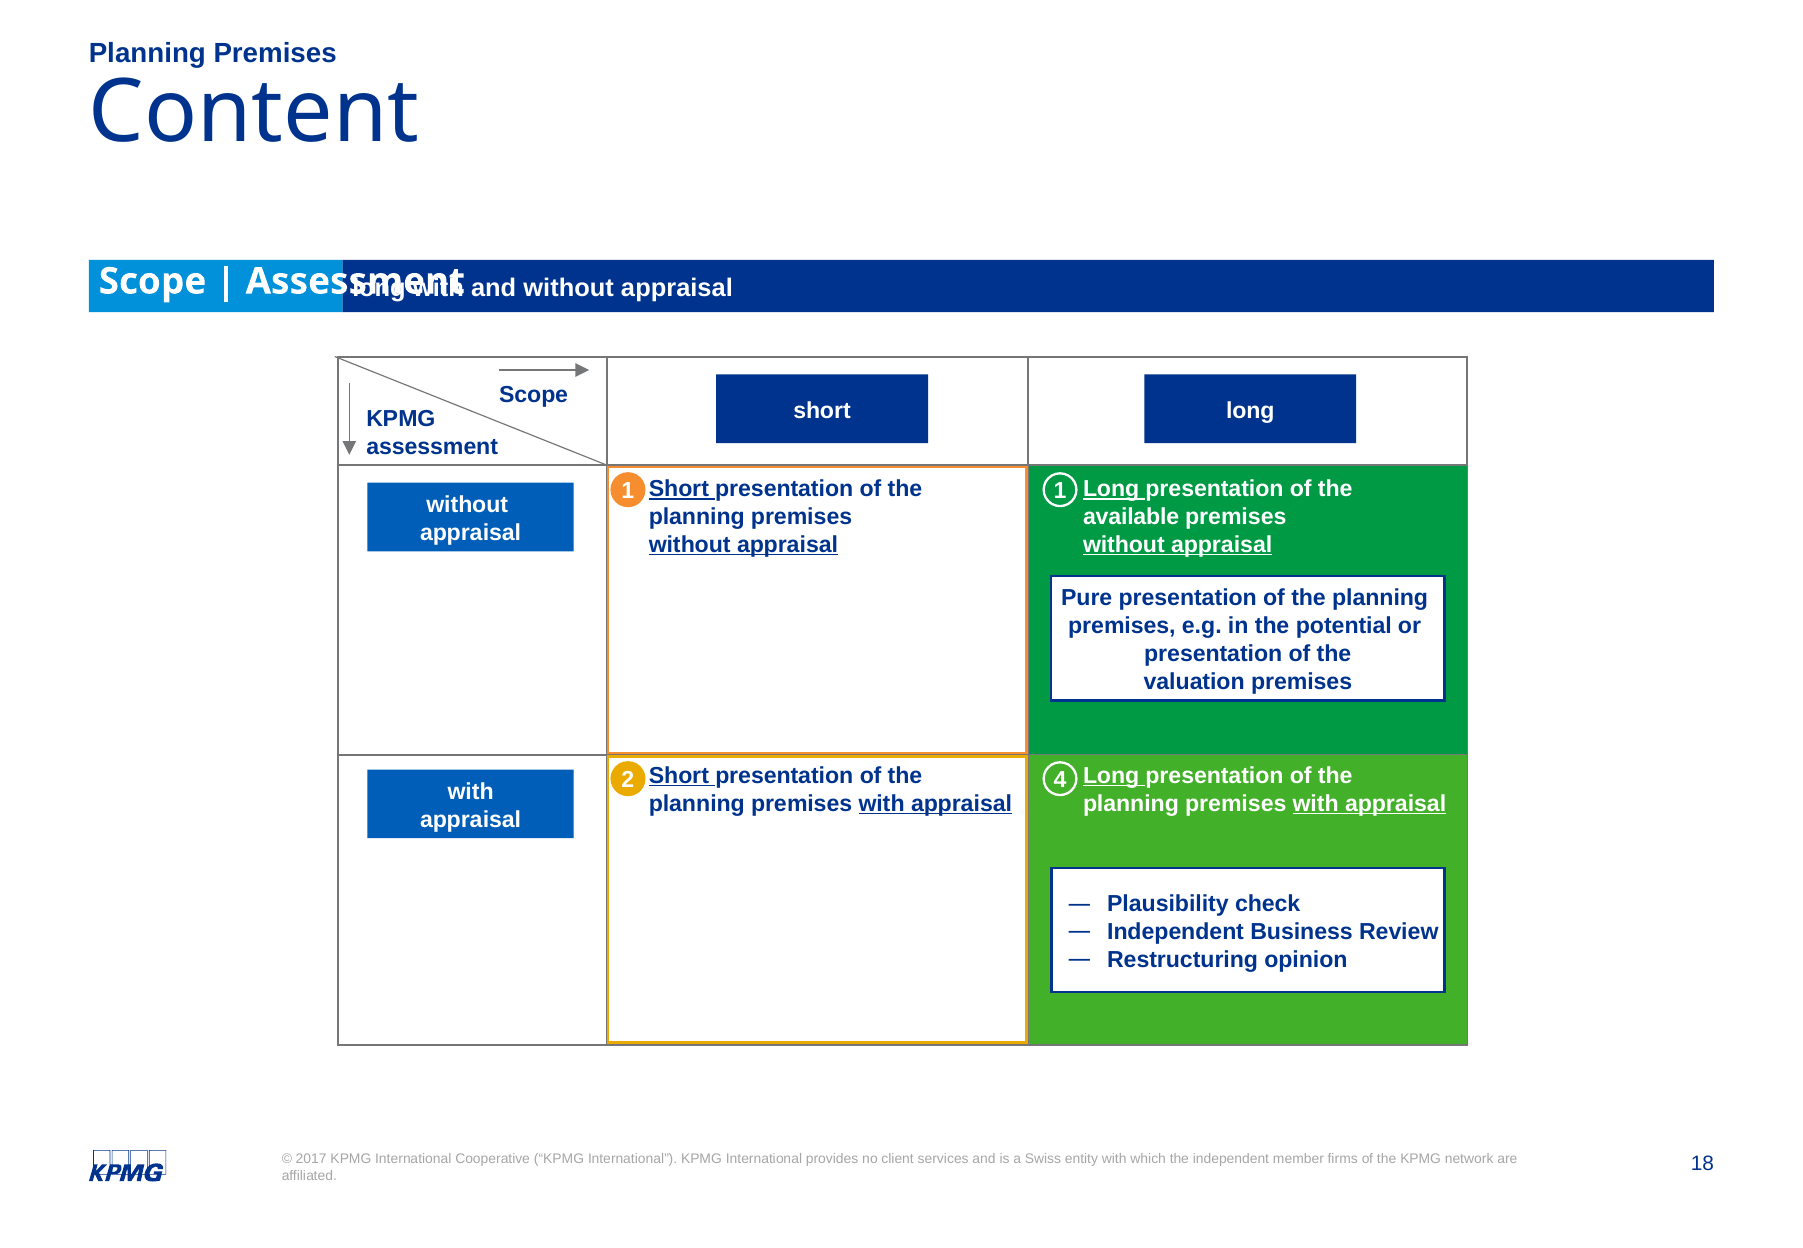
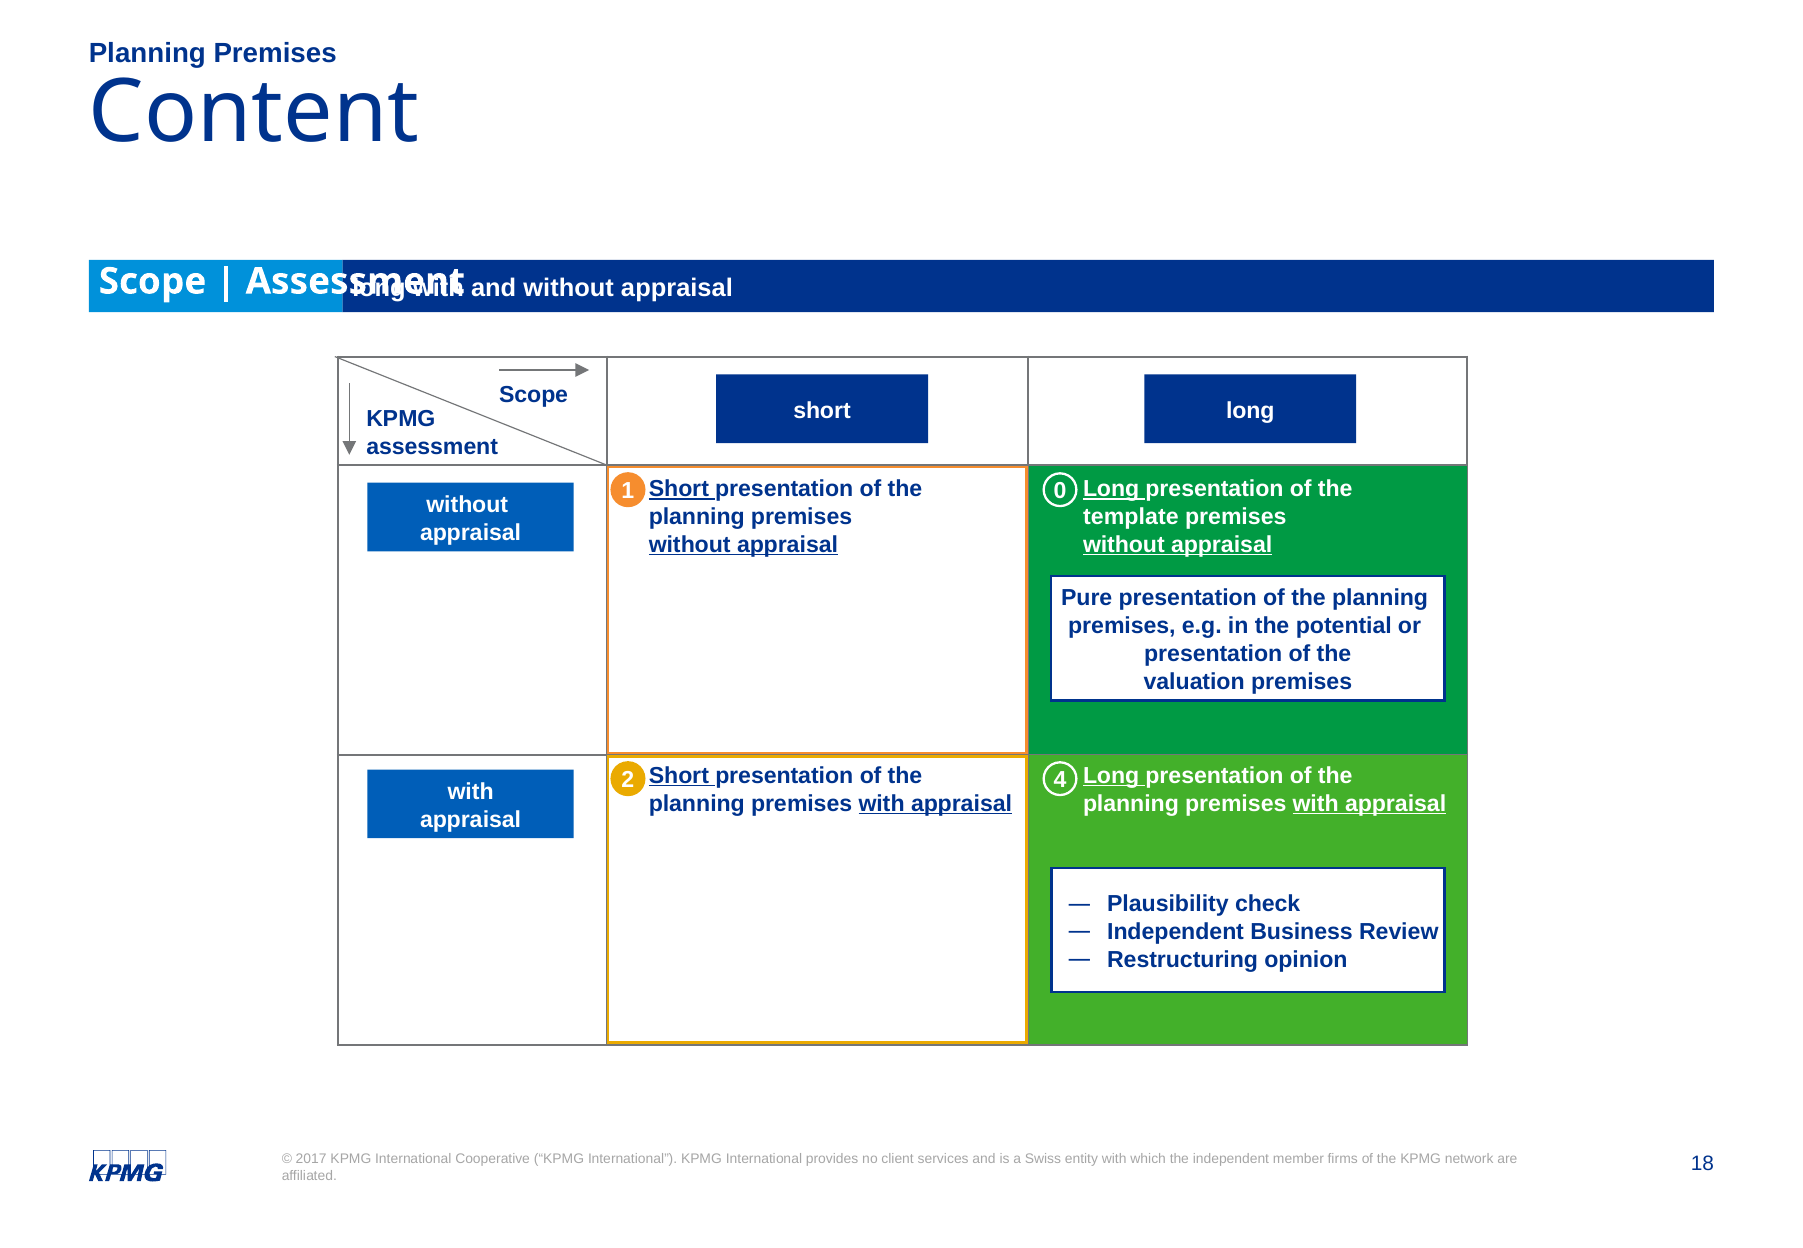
1 1: 1 -> 0
available: available -> template
